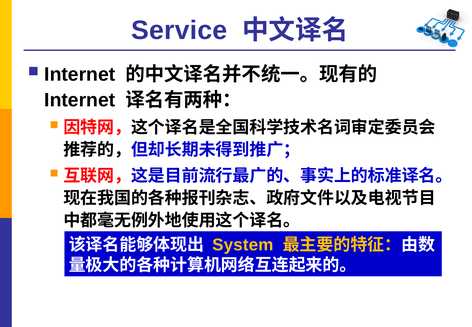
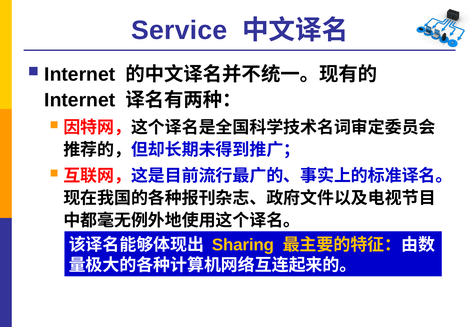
System: System -> Sharing
